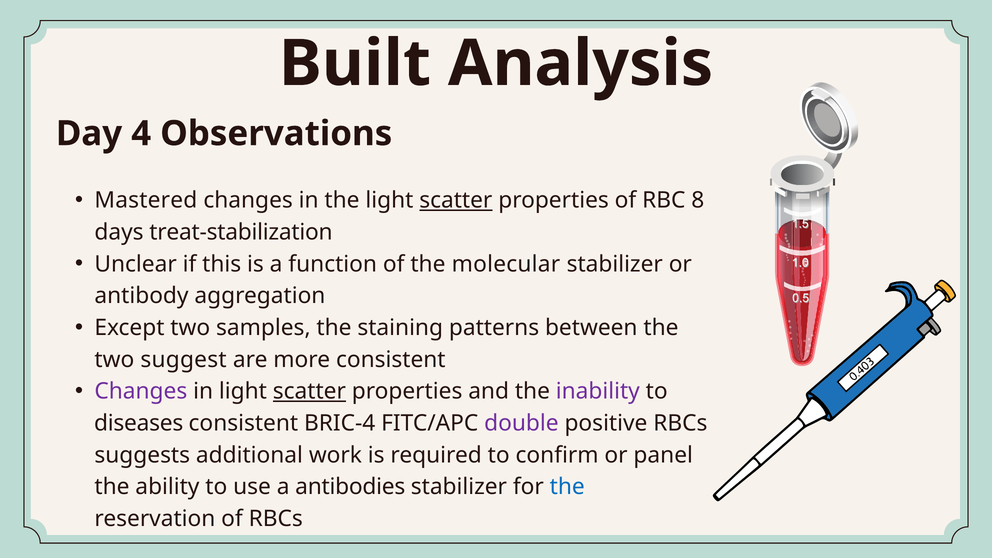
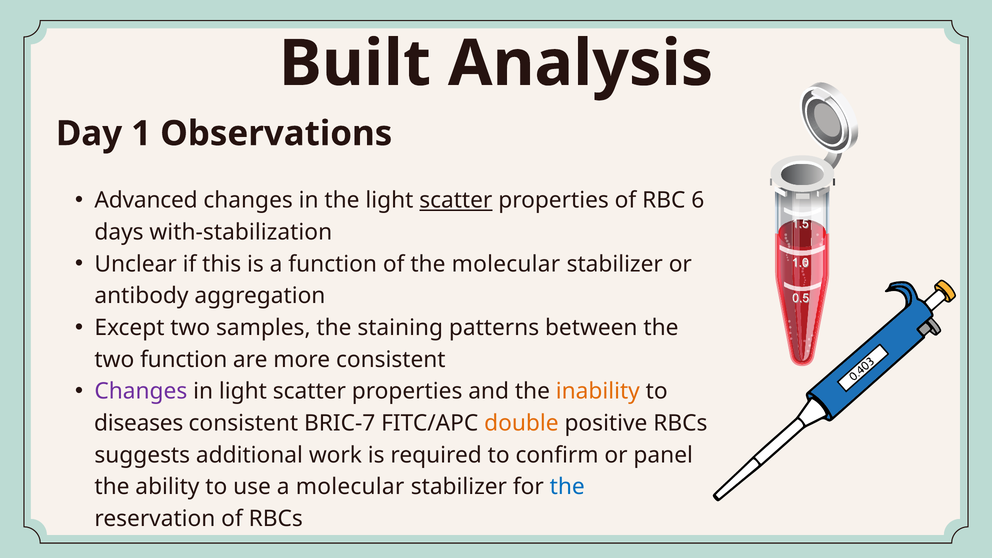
4: 4 -> 1
Mastered: Mastered -> Advanced
8: 8 -> 6
treat-stabilization: treat-stabilization -> with-stabilization
two suggest: suggest -> function
scatter at (309, 391) underline: present -> none
inability colour: purple -> orange
BRIC-4: BRIC-4 -> BRIC-7
double colour: purple -> orange
a antibodies: antibodies -> molecular
